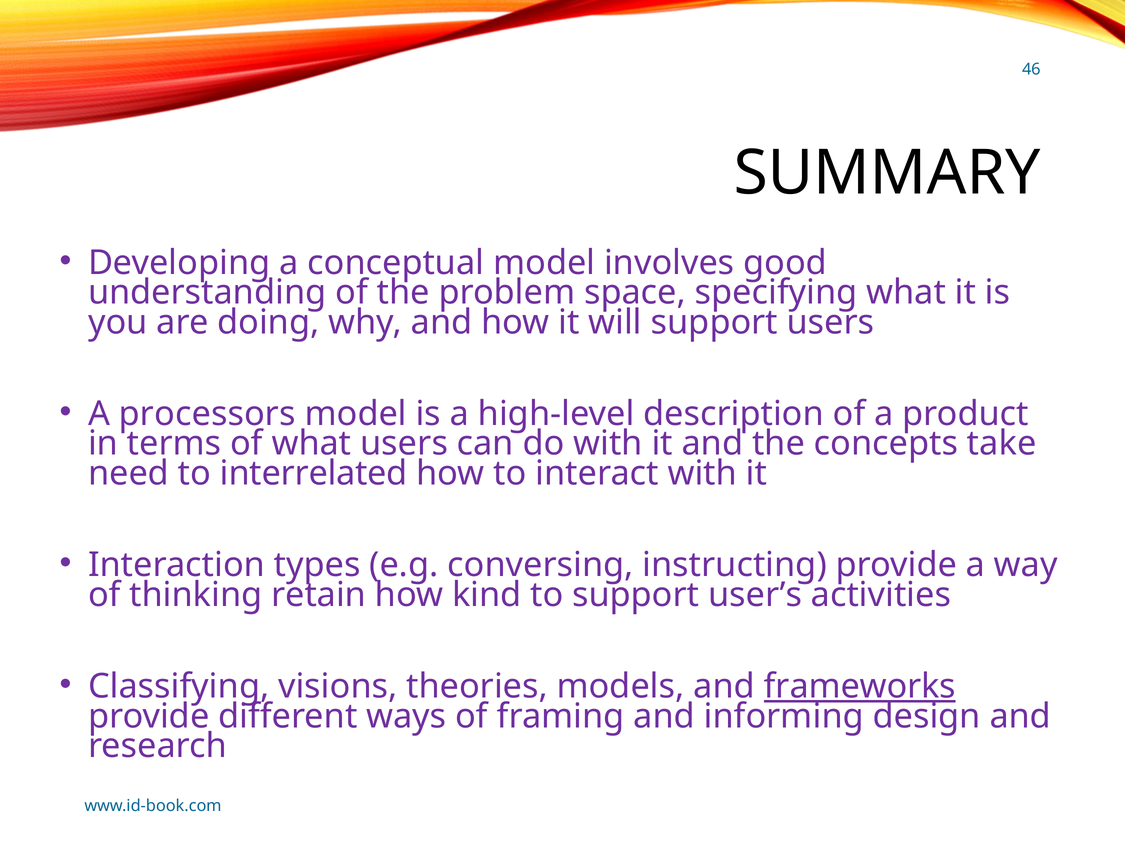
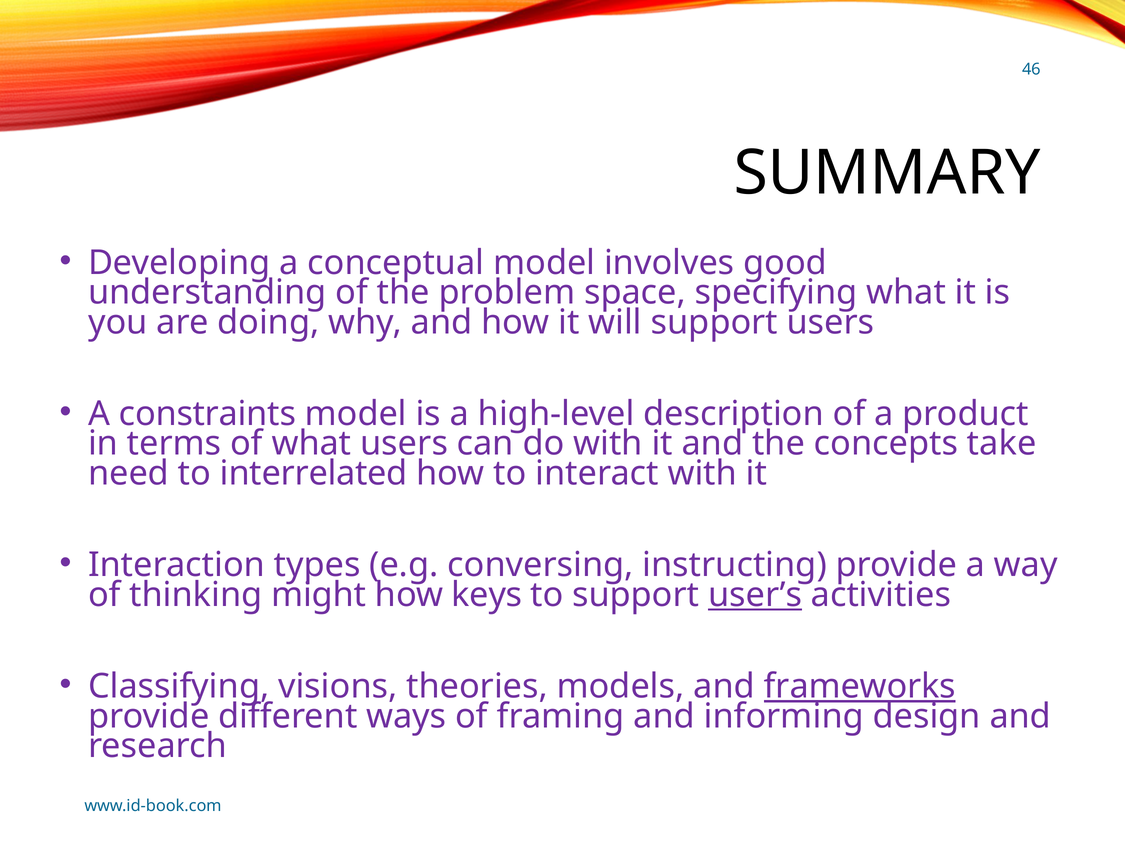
processors: processors -> constraints
retain: retain -> might
kind: kind -> keys
user’s underline: none -> present
